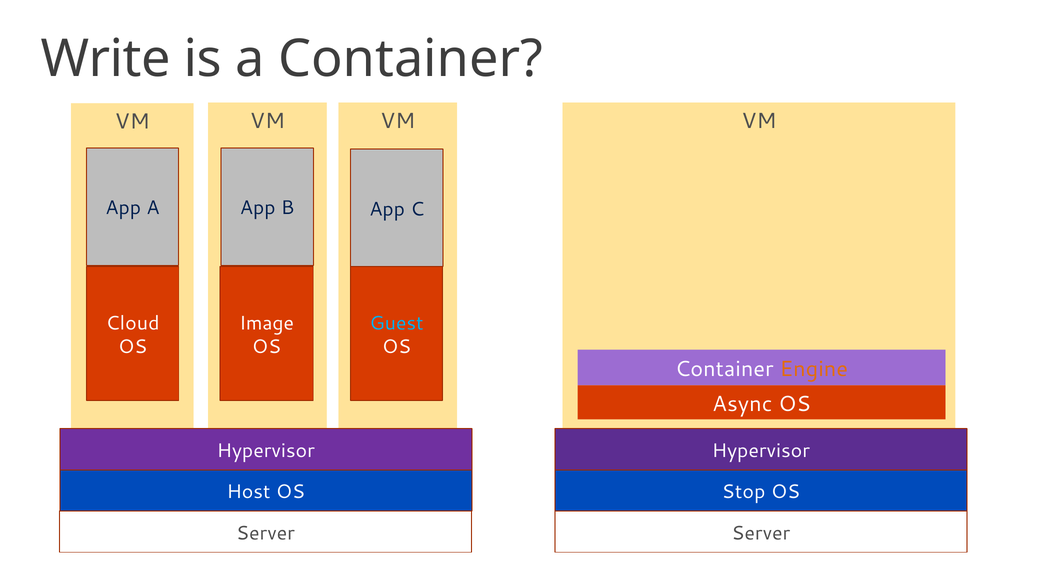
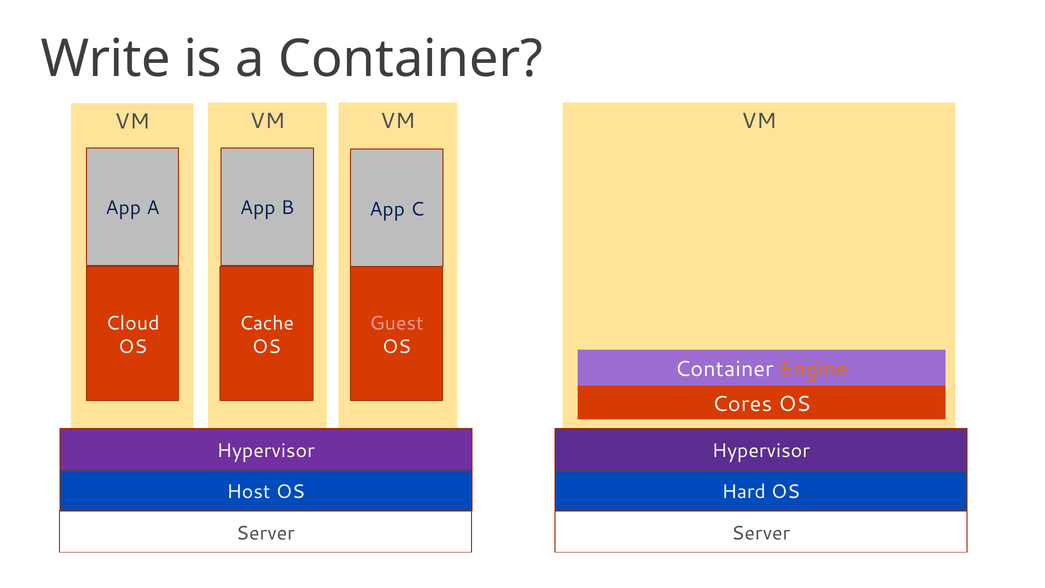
Image: Image -> Cache
Guest colour: light blue -> pink
Async: Async -> Cores
Stop: Stop -> Hard
